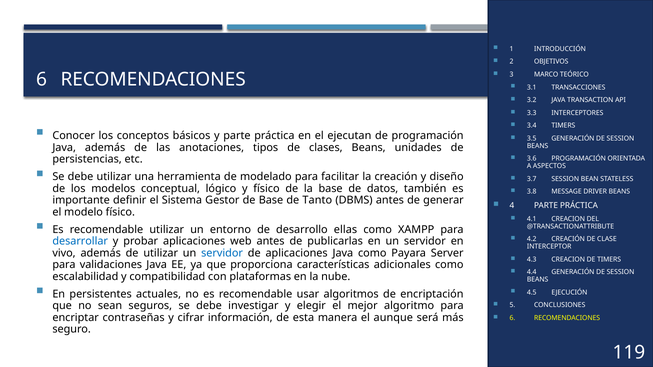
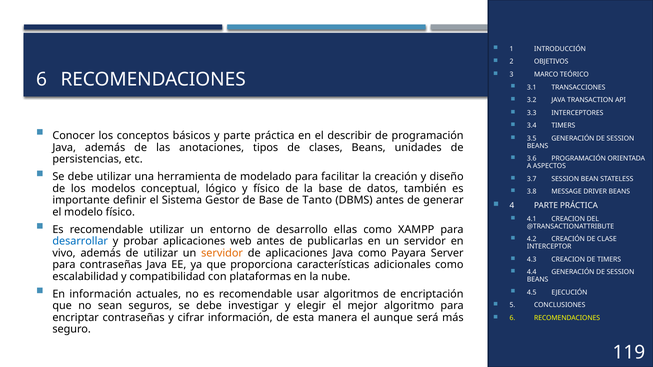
ejecutan: ejecutan -> describir
servidor at (222, 253) colour: blue -> orange
para validaciones: validaciones -> contraseñas
En persistentes: persistentes -> información
